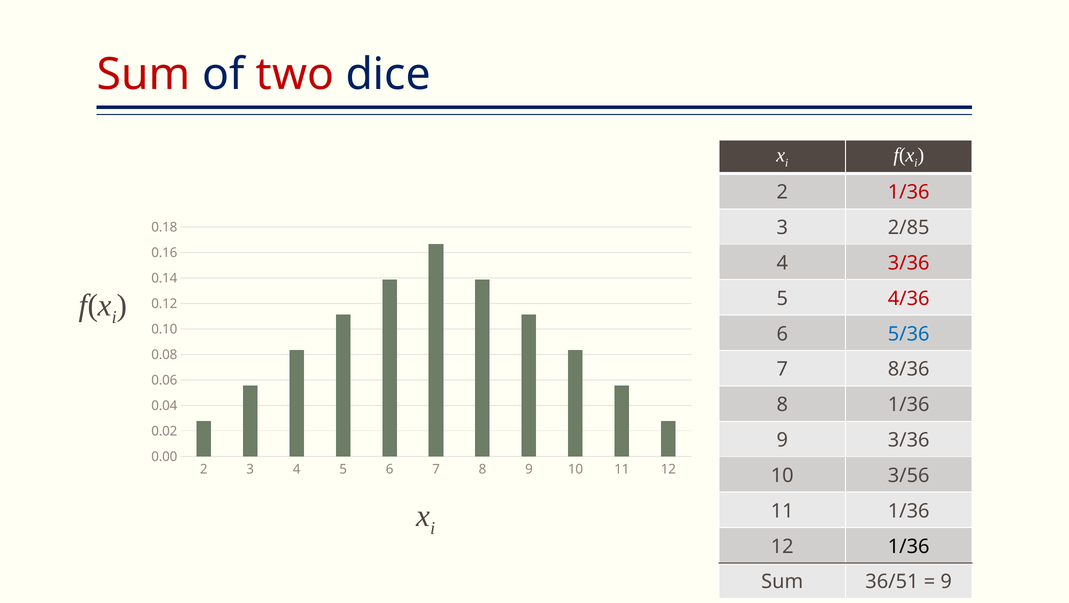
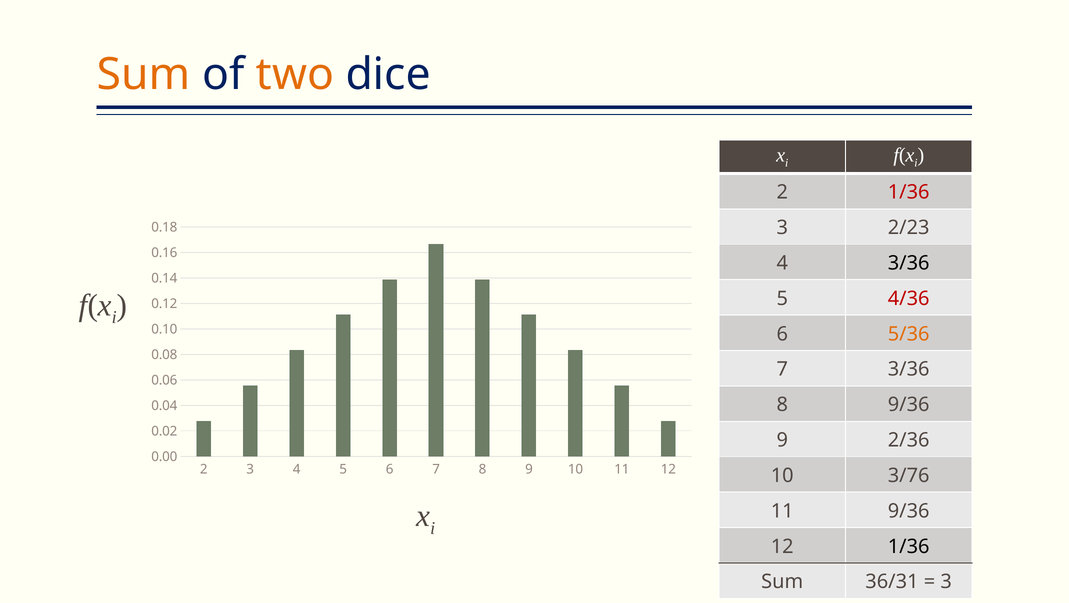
Sum at (144, 75) colour: red -> orange
two colour: red -> orange
2/85: 2/85 -> 2/23
3/36 at (909, 263) colour: red -> black
5/36 colour: blue -> orange
7 8/36: 8/36 -> 3/36
8 1/36: 1/36 -> 9/36
9 3/36: 3/36 -> 2/36
3/56: 3/56 -> 3/76
11 1/36: 1/36 -> 9/36
36/51: 36/51 -> 36/31
9 at (946, 582): 9 -> 3
